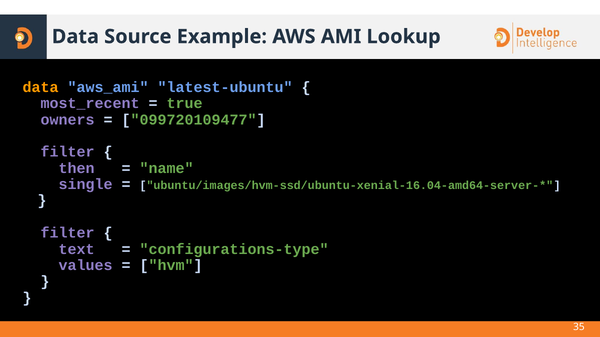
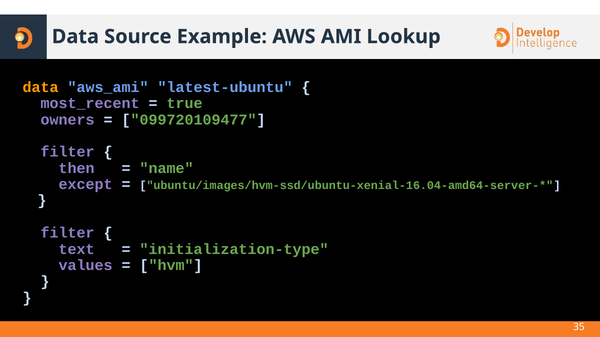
single: single -> except
configurations-type: configurations-type -> initialization-type
